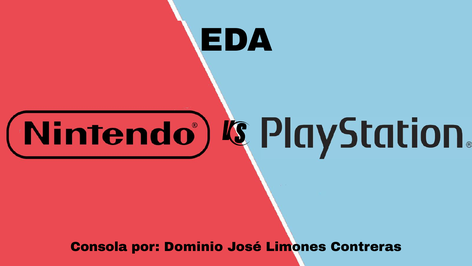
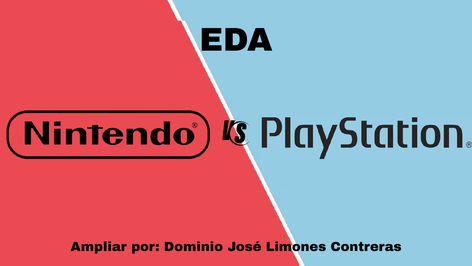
Consola: Consola -> Ampliar
